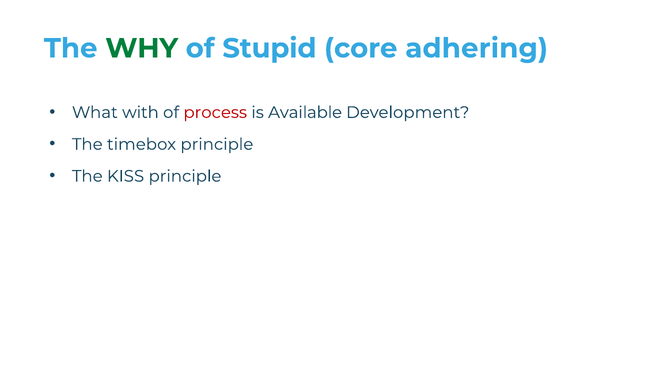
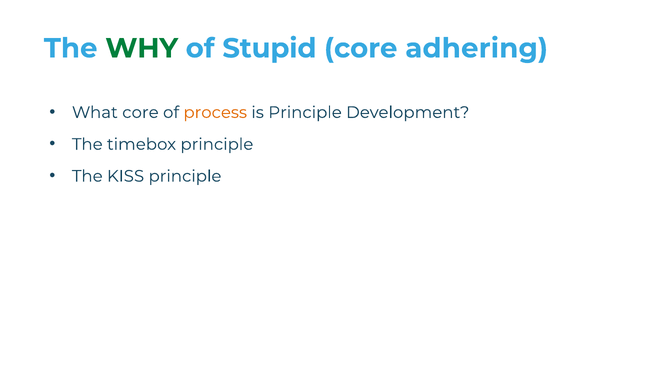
What with: with -> core
process colour: red -> orange
is Available: Available -> Principle
